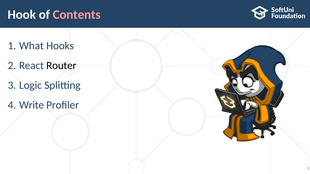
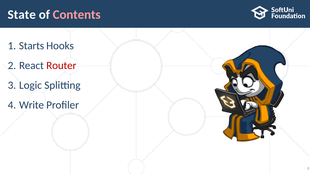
Hook: Hook -> State
What: What -> Starts
Router colour: black -> red
